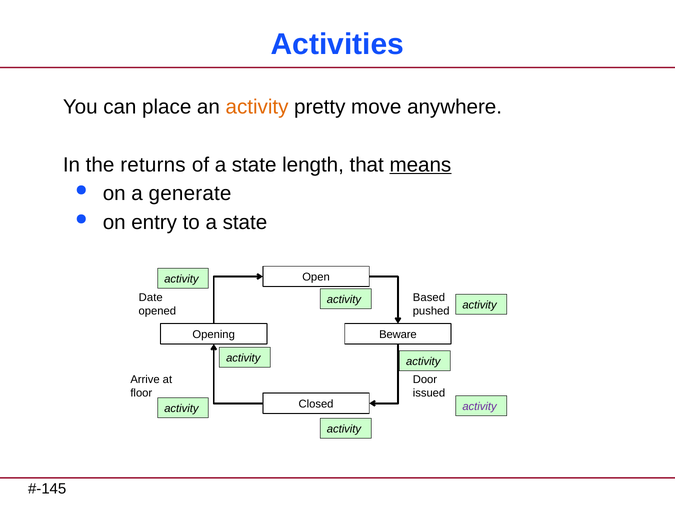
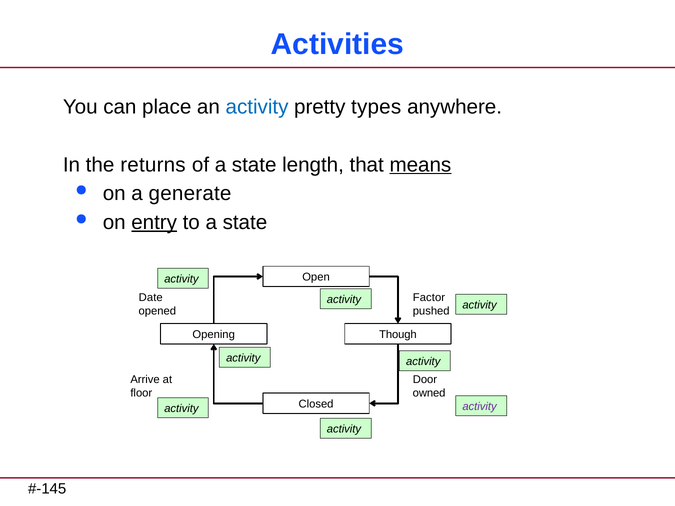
activity at (257, 107) colour: orange -> blue
move: move -> types
entry underline: none -> present
Based: Based -> Factor
Beware: Beware -> Though
issued: issued -> owned
